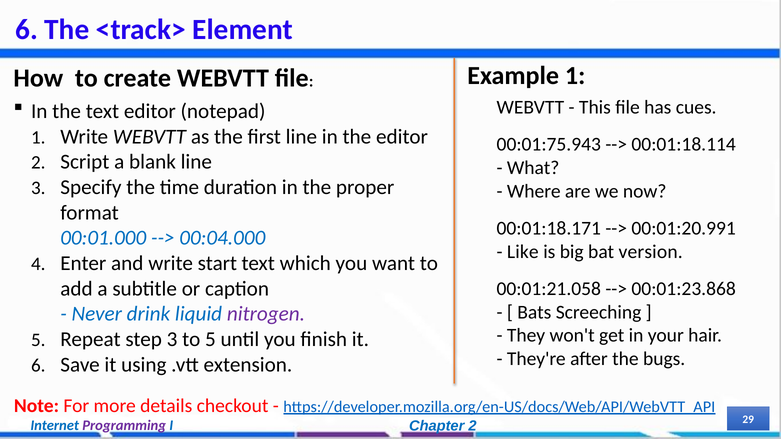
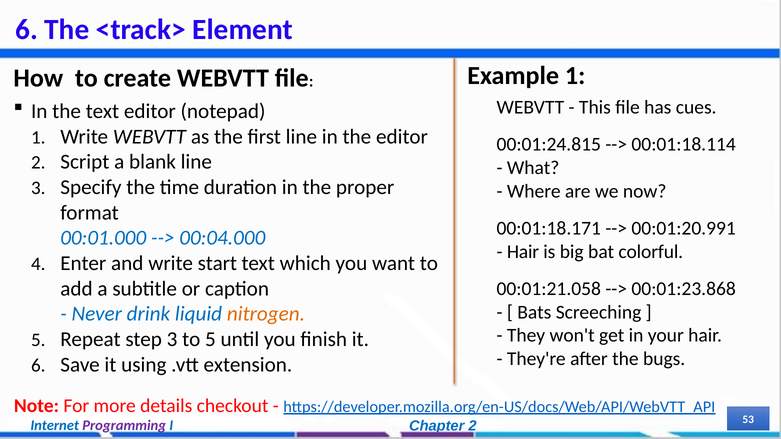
00:01:75.943: 00:01:75.943 -> 00:01:24.815
Like at (523, 252): Like -> Hair
version: version -> colorful
nitrogen colour: purple -> orange
29: 29 -> 53
